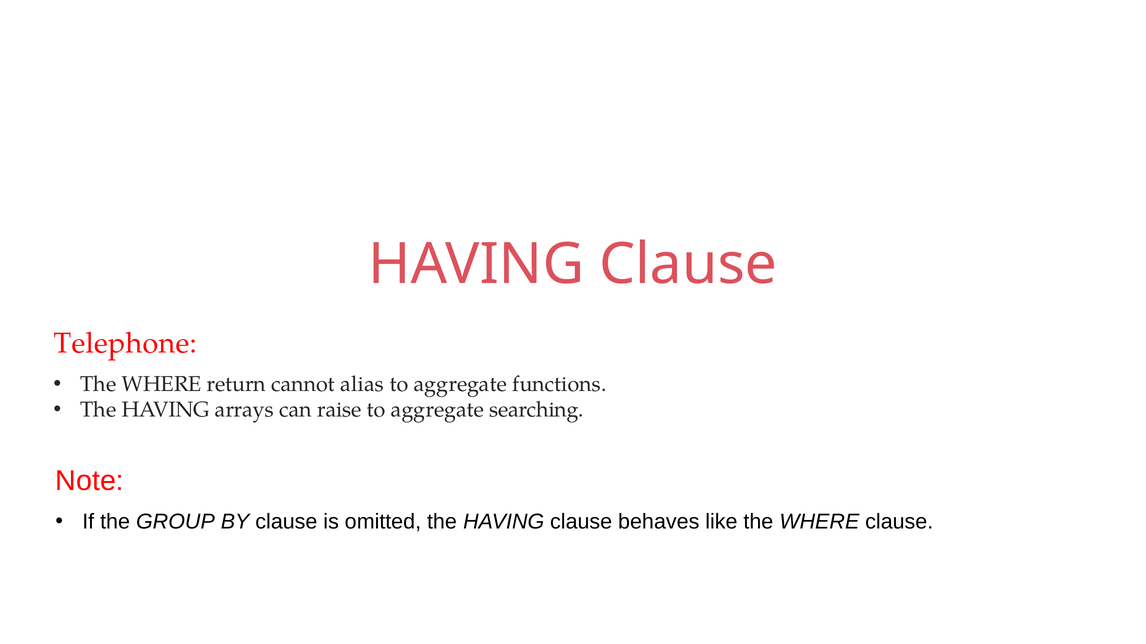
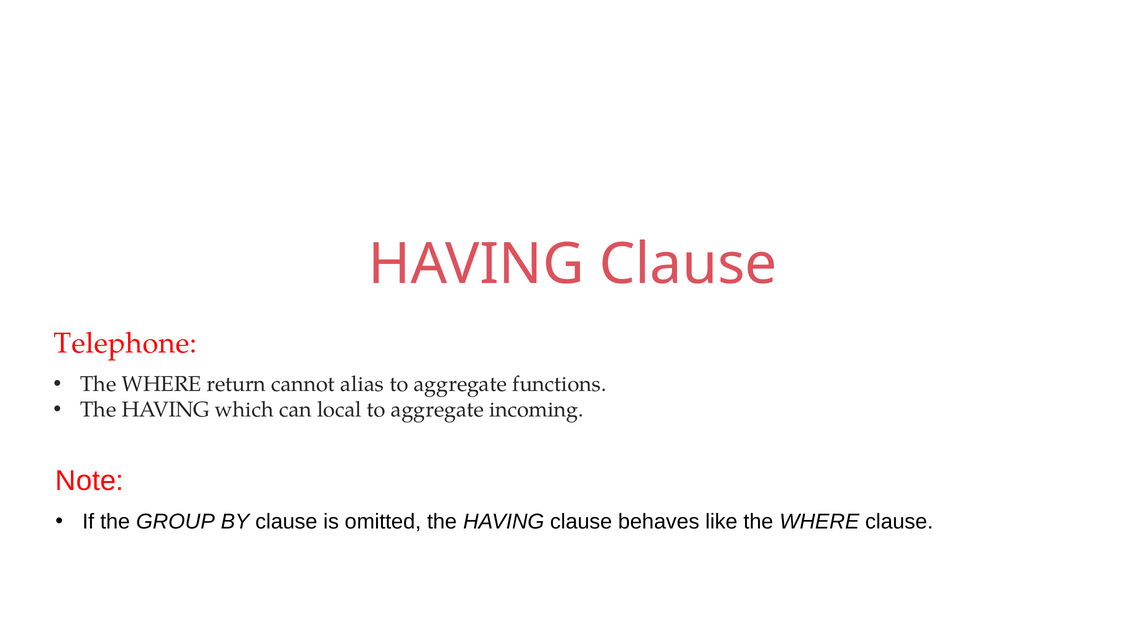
arrays: arrays -> which
raise: raise -> local
searching: searching -> incoming
